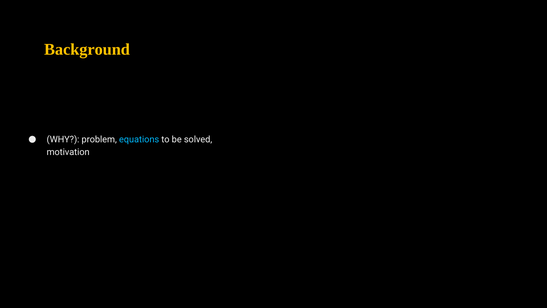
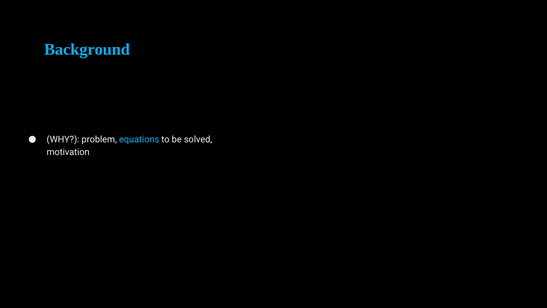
Background colour: yellow -> light blue
